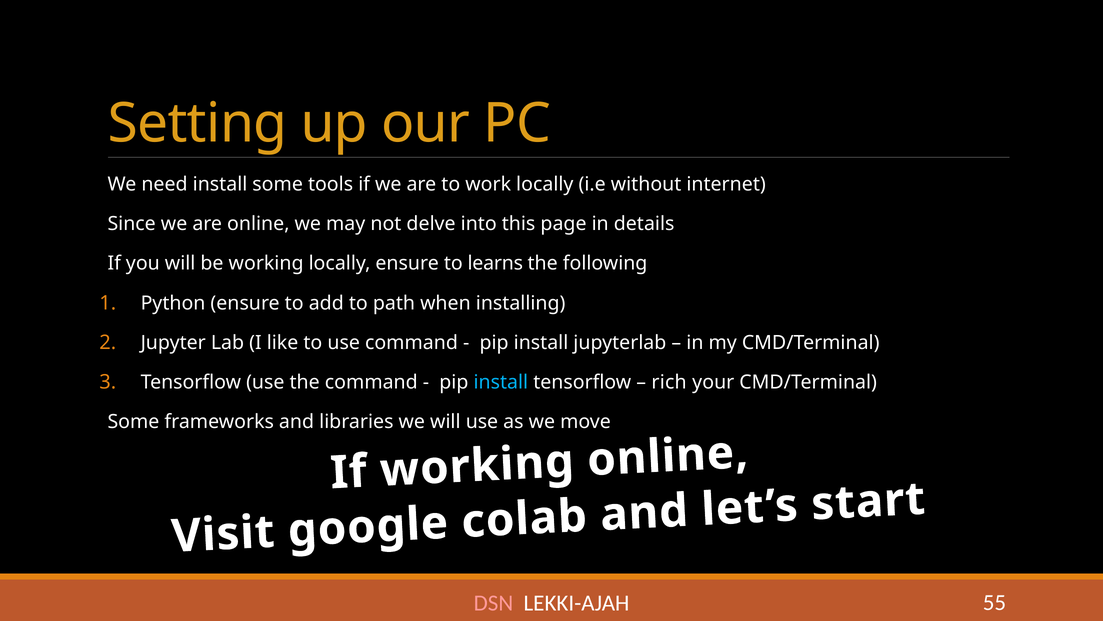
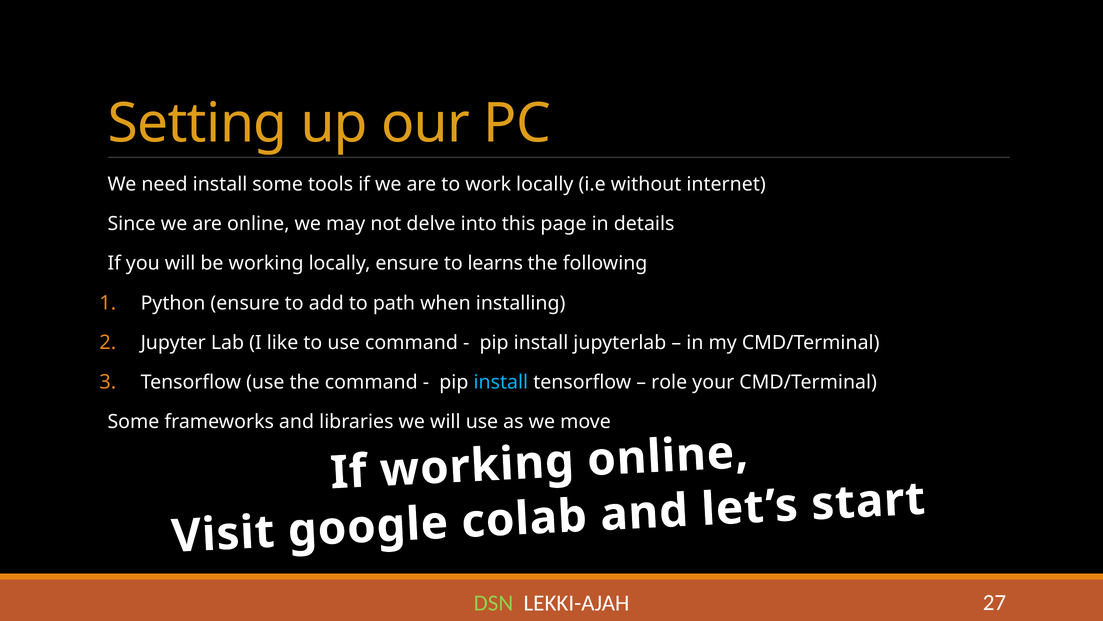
rich: rich -> role
DSN colour: pink -> light green
55: 55 -> 27
